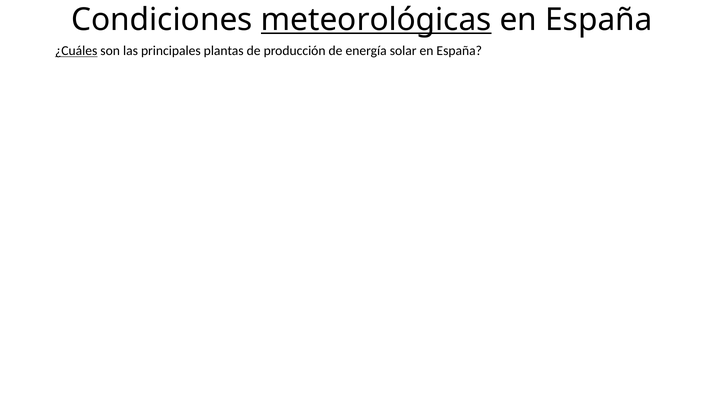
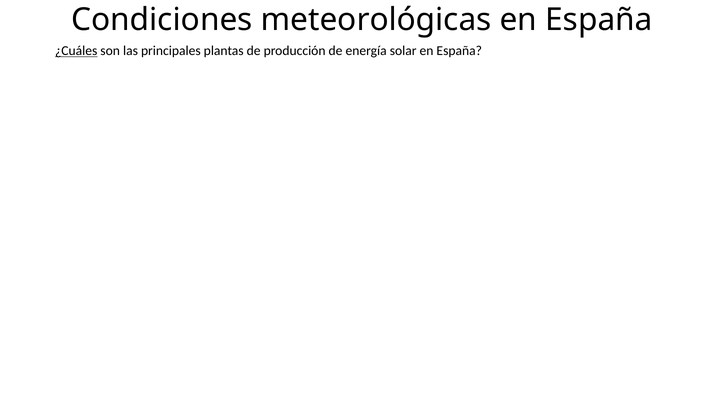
meteorológicas underline: present -> none
